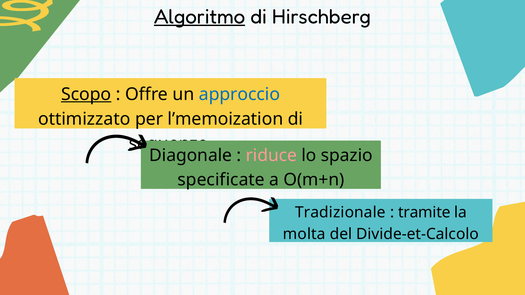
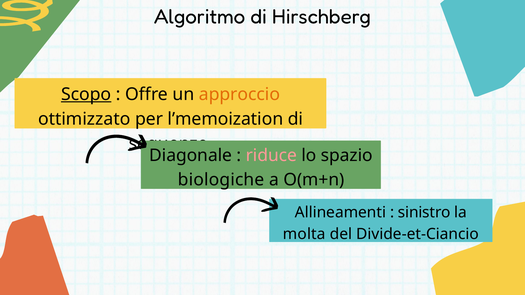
Algoritmo underline: present -> none
approccio colour: blue -> orange
specificate: specificate -> biologiche
Tradizionale: Tradizionale -> Allineamenti
tramite: tramite -> sinistro
Divide-et-Calcolo: Divide-et-Calcolo -> Divide-et-Ciancio
